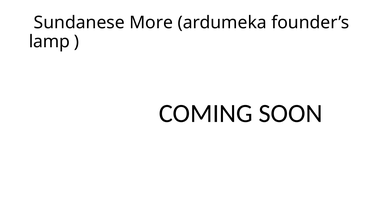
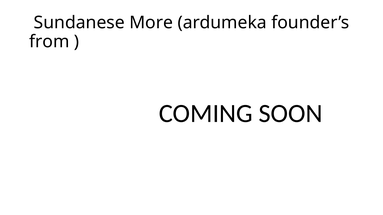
lamp: lamp -> from
